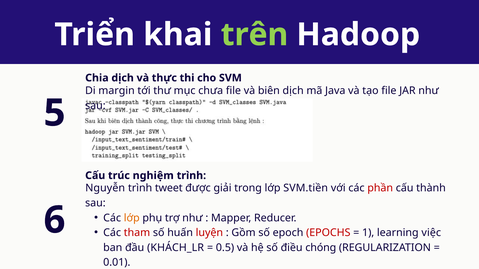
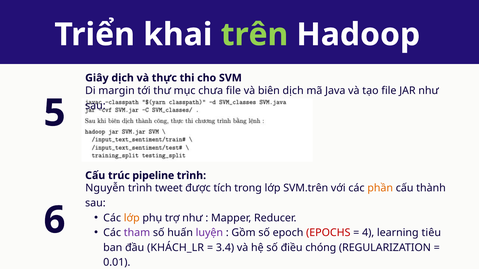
Chia: Chia -> Giây
nghiệm: nghiệm -> pipeline
giải: giải -> tích
SVM.tiền: SVM.tiền -> SVM.trên
phần colour: red -> orange
tham colour: red -> purple
luyện colour: red -> purple
1: 1 -> 4
việc: việc -> tiêu
0.5: 0.5 -> 3.4
